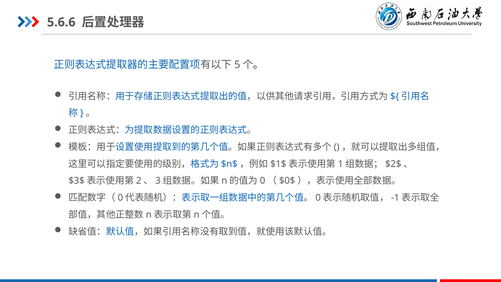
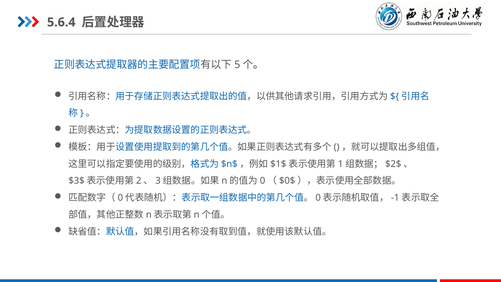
5.6.6: 5.6.6 -> 5.6.4
